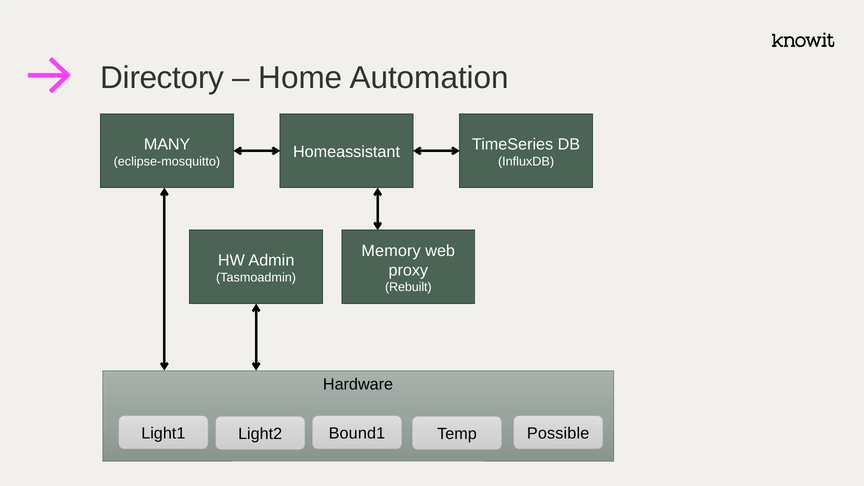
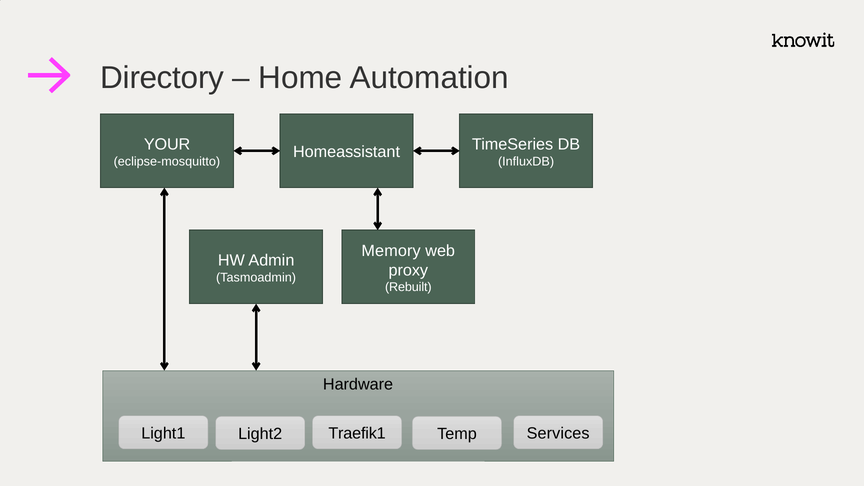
MANY: MANY -> YOUR
Bound1: Bound1 -> Traefik1
Possible: Possible -> Services
